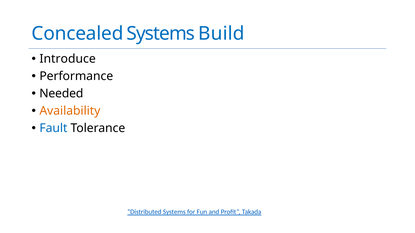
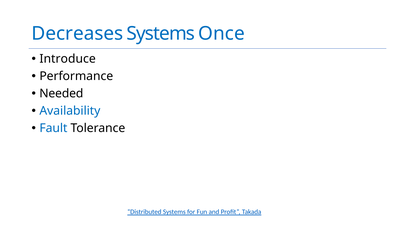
Concealed: Concealed -> Decreases
Build: Build -> Once
Availability colour: orange -> blue
